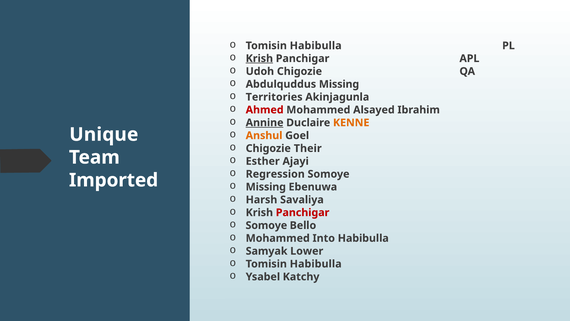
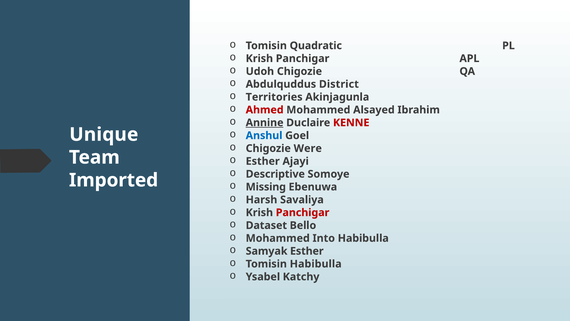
Habibulla at (316, 46): Habibulla -> Quadratic
Krish at (259, 58) underline: present -> none
Abdulquddus Missing: Missing -> District
KENNE colour: orange -> red
Anshul colour: orange -> blue
Their: Their -> Were
Regression: Regression -> Descriptive
Somoye at (266, 225): Somoye -> Dataset
Samyak Lower: Lower -> Esther
